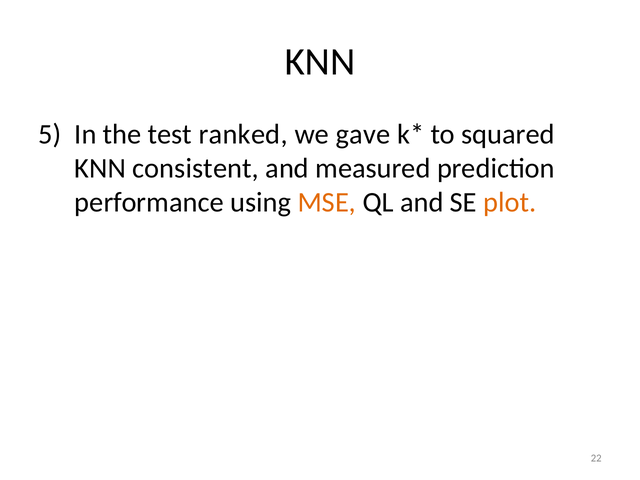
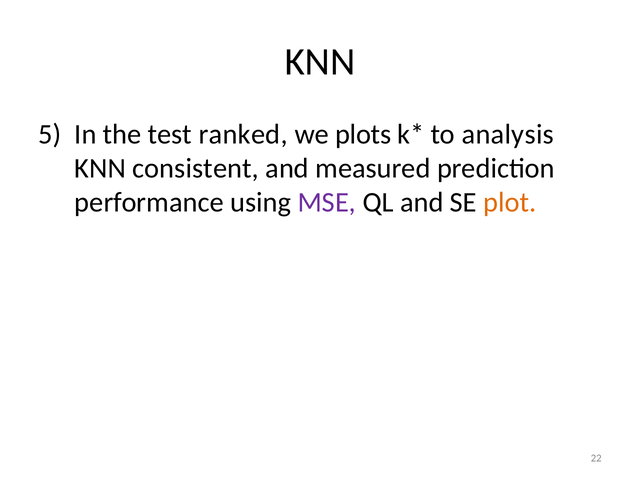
gave: gave -> plots
squared: squared -> analysis
MSE colour: orange -> purple
